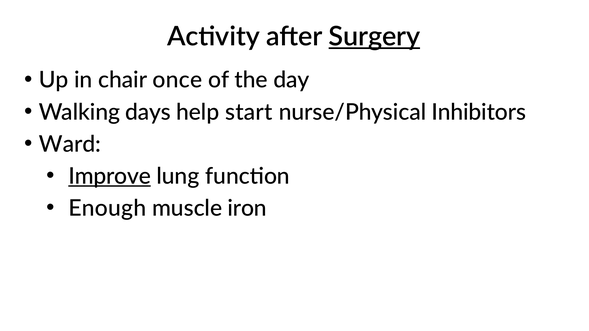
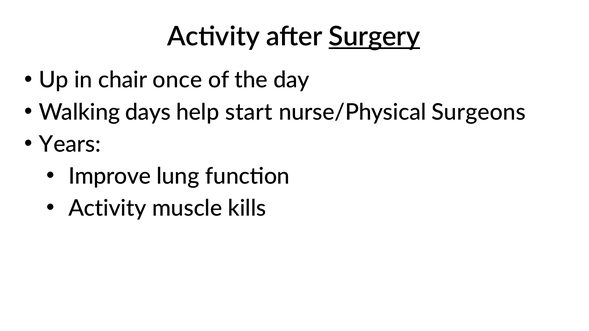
Inhibitors: Inhibitors -> Surgeons
Ward: Ward -> Years
Improve underline: present -> none
Enough at (107, 209): Enough -> Activity
iron: iron -> kills
